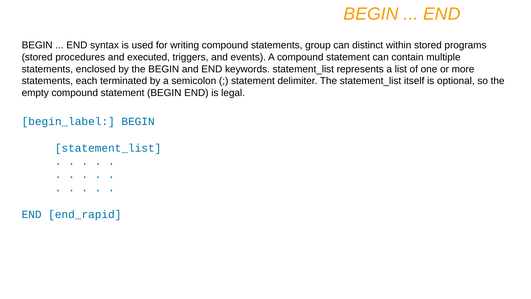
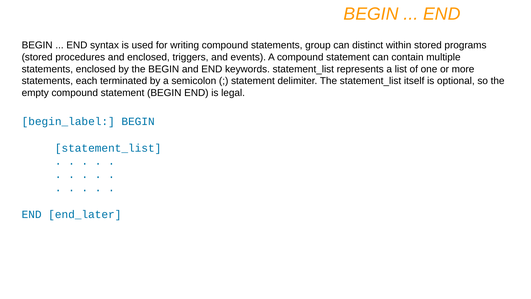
and executed: executed -> enclosed
end_rapid: end_rapid -> end_later
